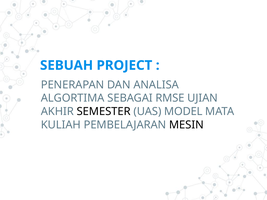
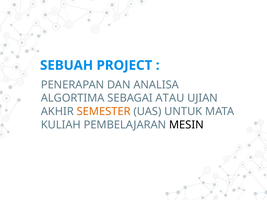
RMSE: RMSE -> ATAU
SEMESTER colour: black -> orange
MODEL: MODEL -> UNTUK
